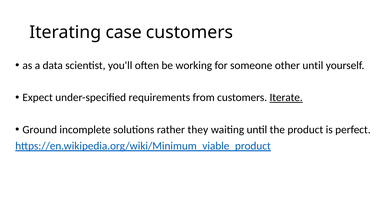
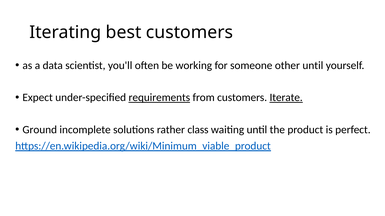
case: case -> best
requirements underline: none -> present
they: they -> class
